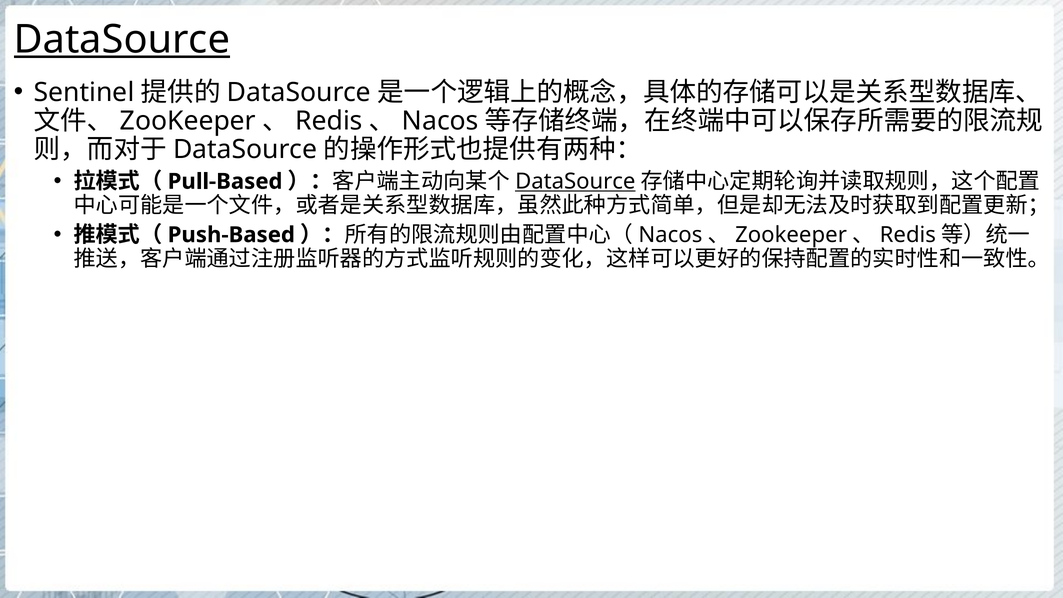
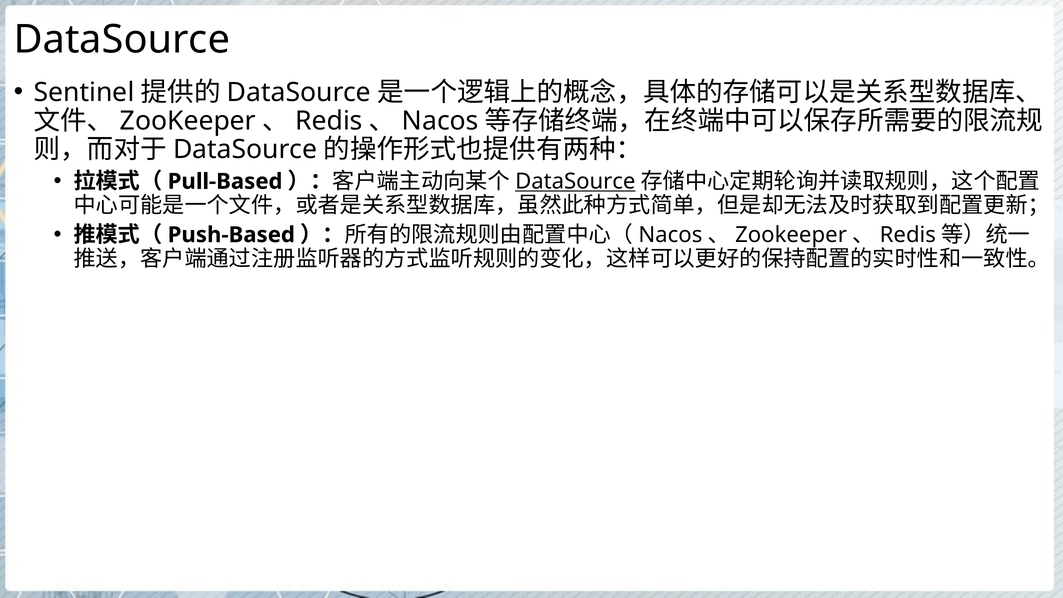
DataSource at (122, 40) underline: present -> none
